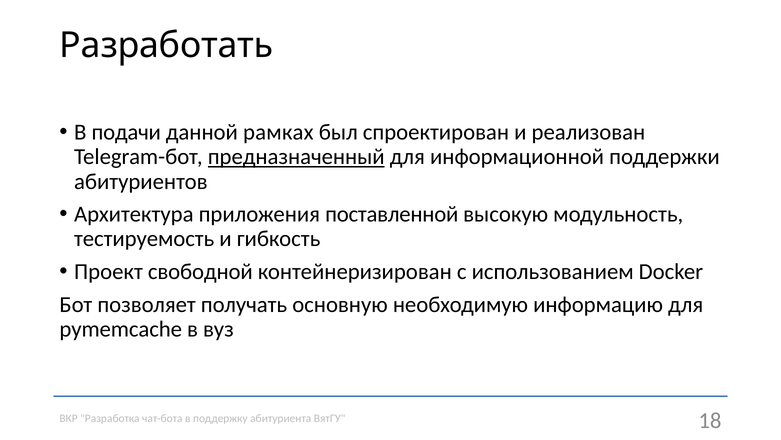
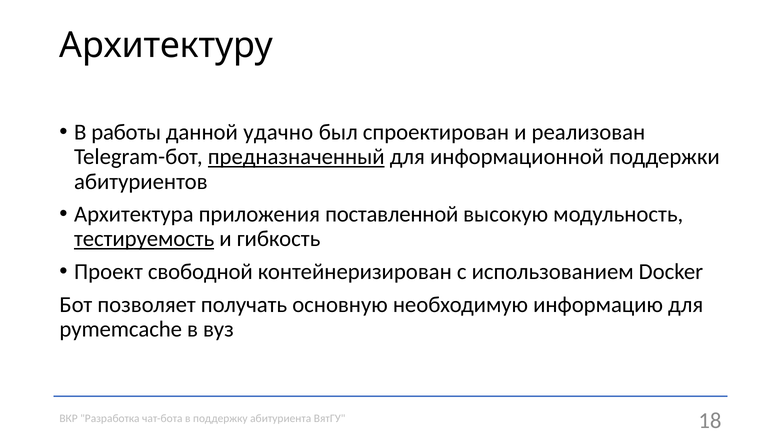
Разработать: Разработать -> Архитектуру
подачи: подачи -> работы
рамках: рамках -> удачно
тестируемость underline: none -> present
